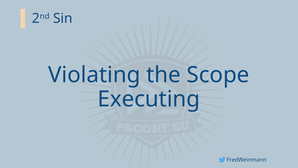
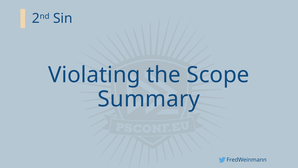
Executing: Executing -> Summary
